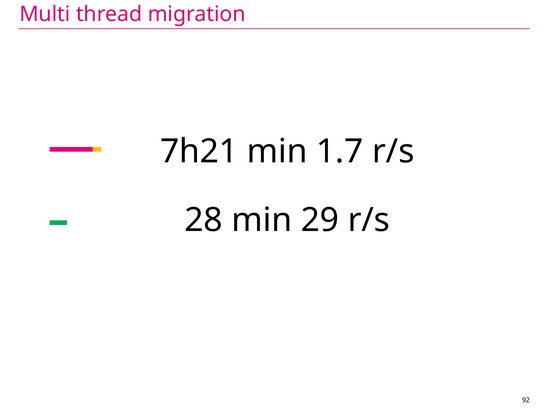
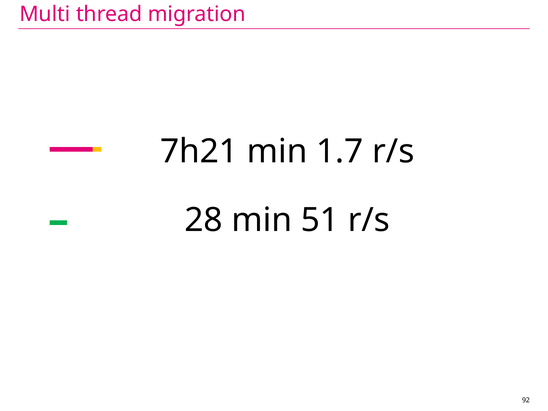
29: 29 -> 51
